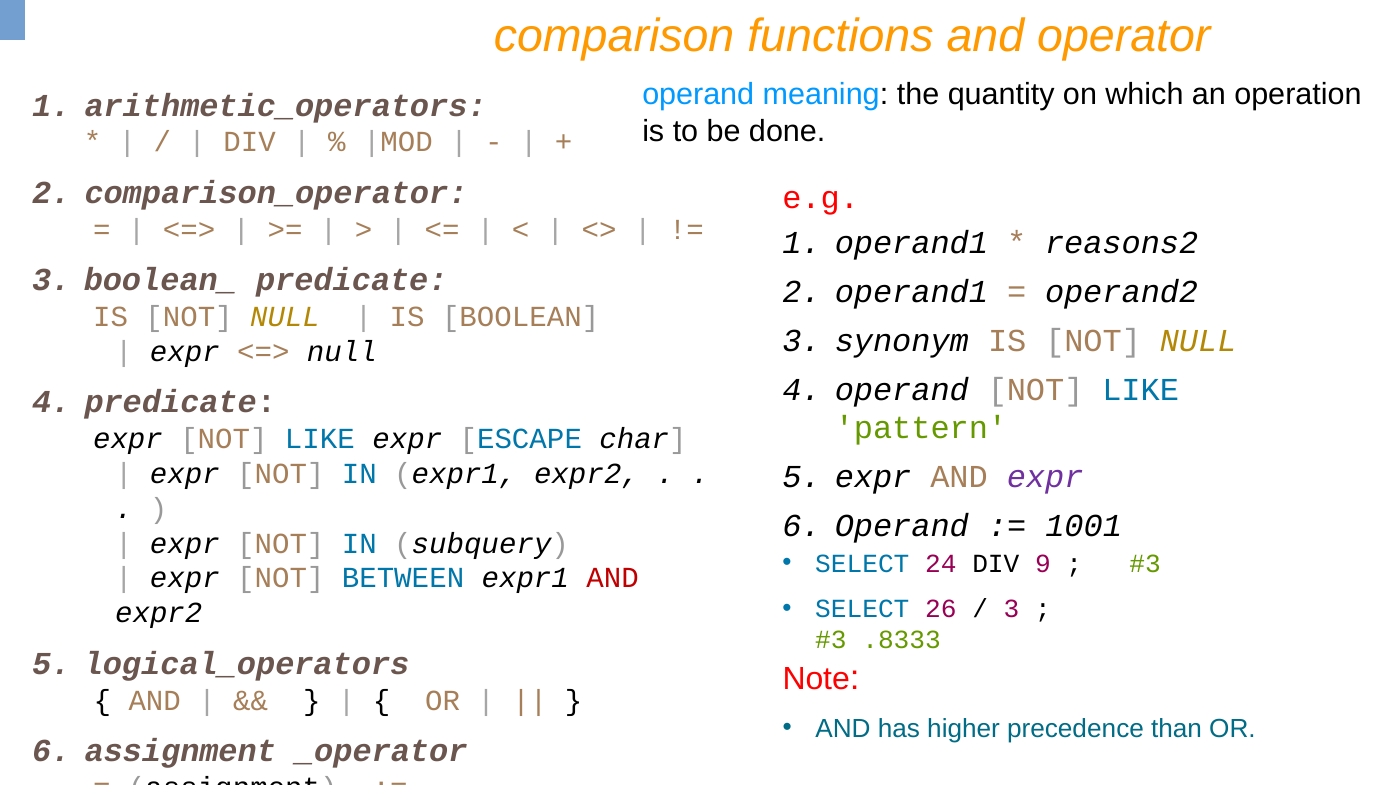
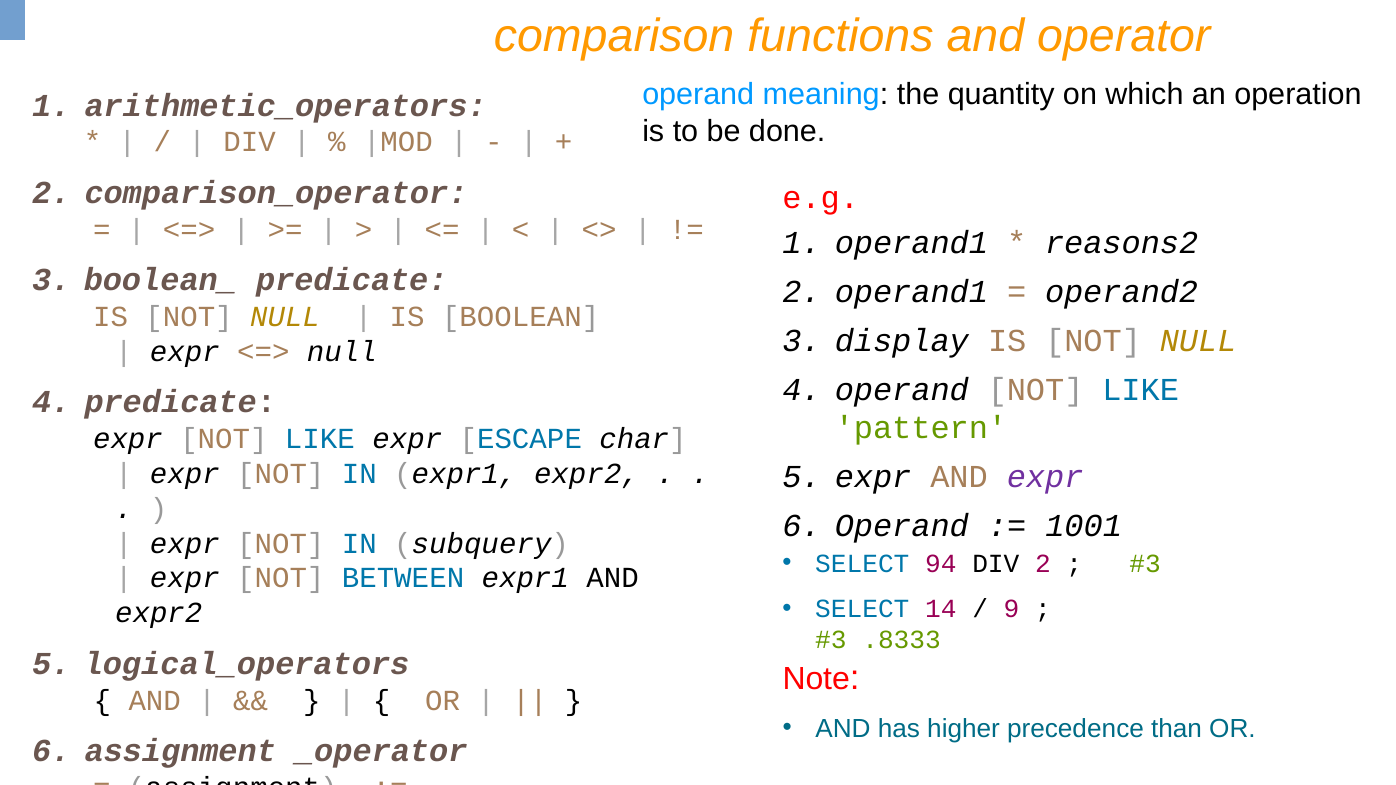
synonym: synonym -> display
24: 24 -> 94
DIV 9: 9 -> 2
AND at (613, 579) colour: red -> black
26: 26 -> 14
3 at (1012, 609): 3 -> 9
